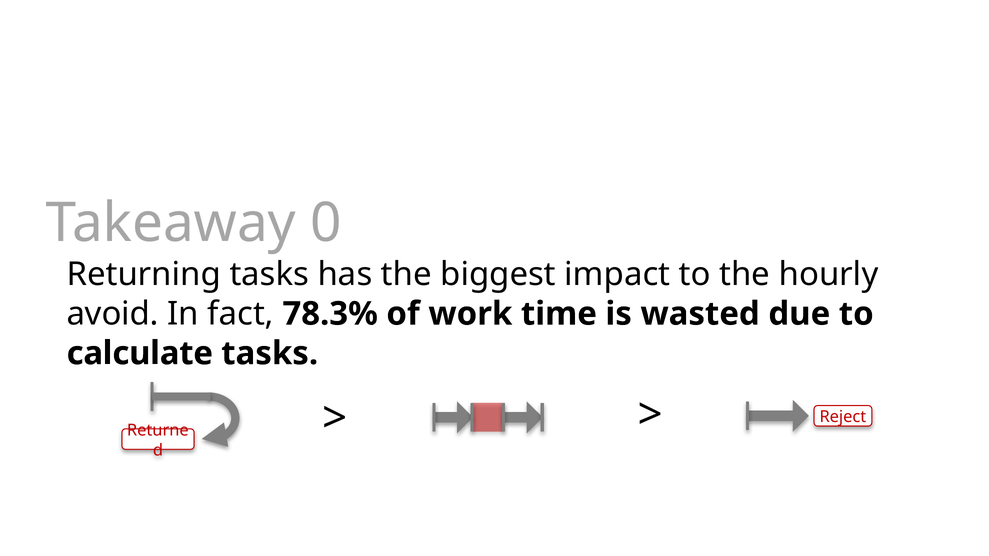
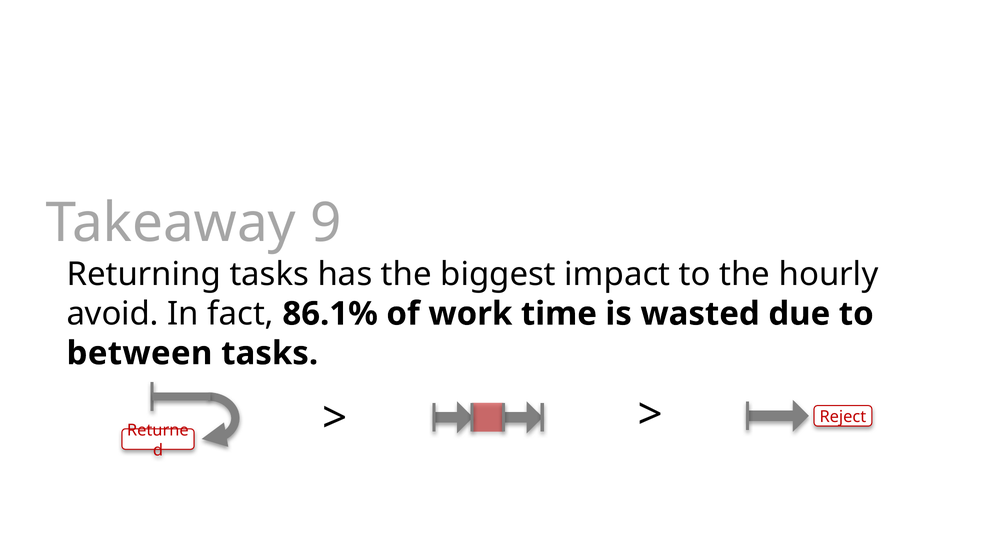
0: 0 -> 9
78.3%: 78.3% -> 86.1%
calculate: calculate -> between
